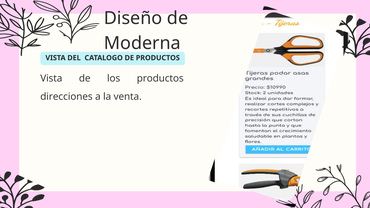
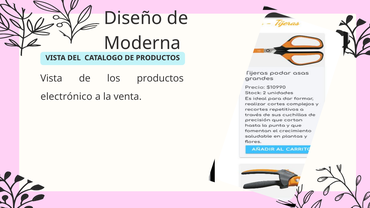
direcciones: direcciones -> electrónico
